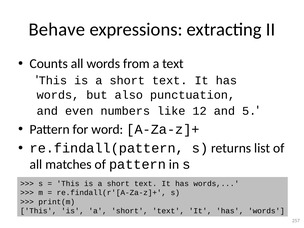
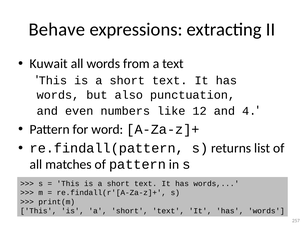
Counts: Counts -> Kuwait
5: 5 -> 4
